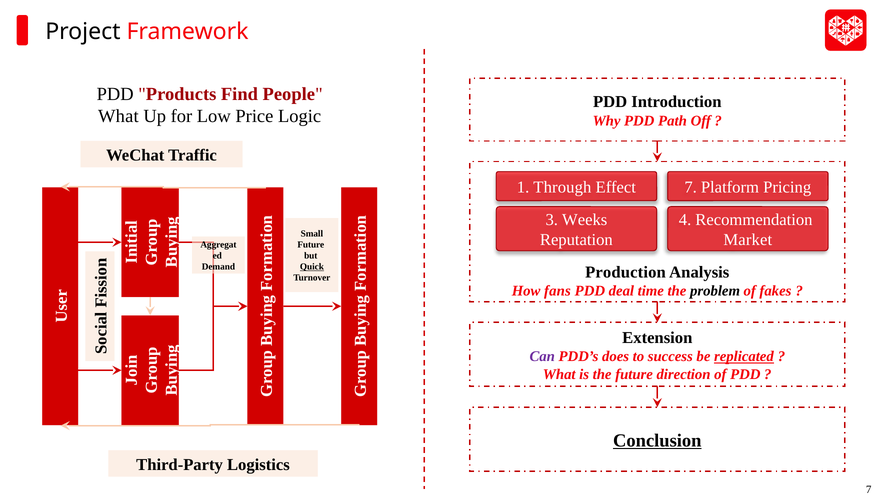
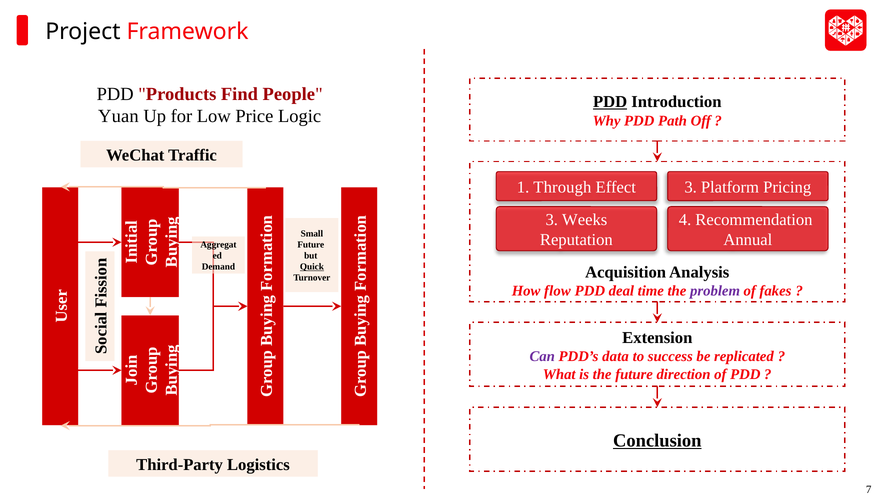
PDD at (610, 102) underline: none -> present
What at (118, 116): What -> Yuan
Effect 7: 7 -> 3
Market: Market -> Annual
Production: Production -> Acquisition
fans: fans -> flow
problem colour: black -> purple
does: does -> data
replicated underline: present -> none
